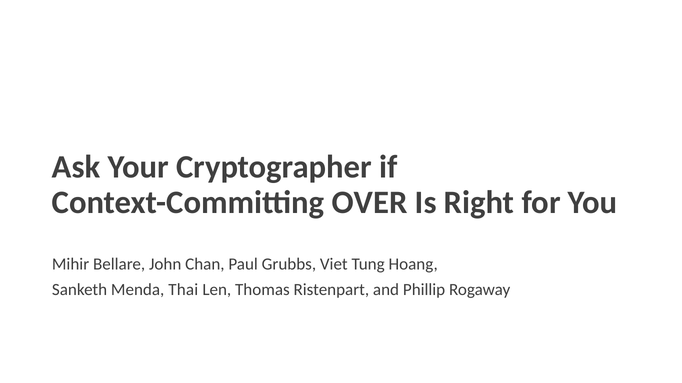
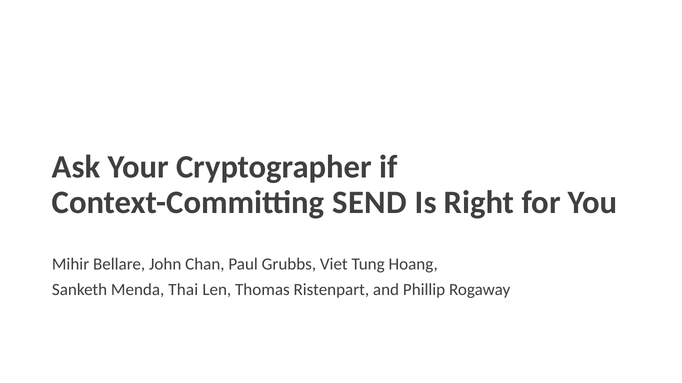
OVER: OVER -> SEND
